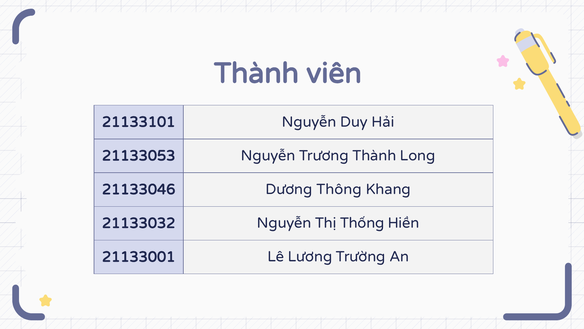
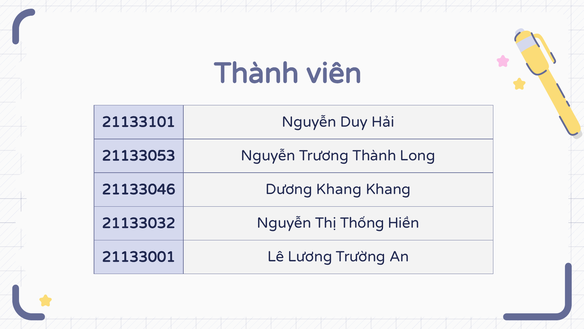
Dương Thông: Thông -> Khang
